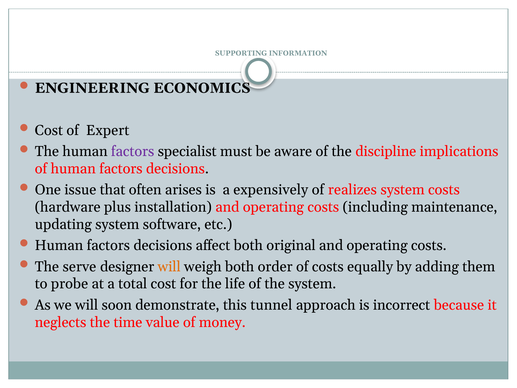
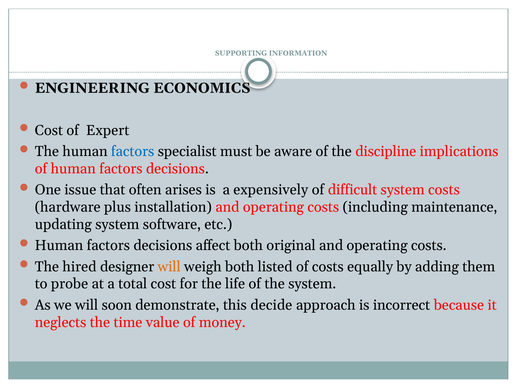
factors at (133, 151) colour: purple -> blue
realizes: realizes -> difficult
serve: serve -> hired
order: order -> listed
tunnel: tunnel -> decide
